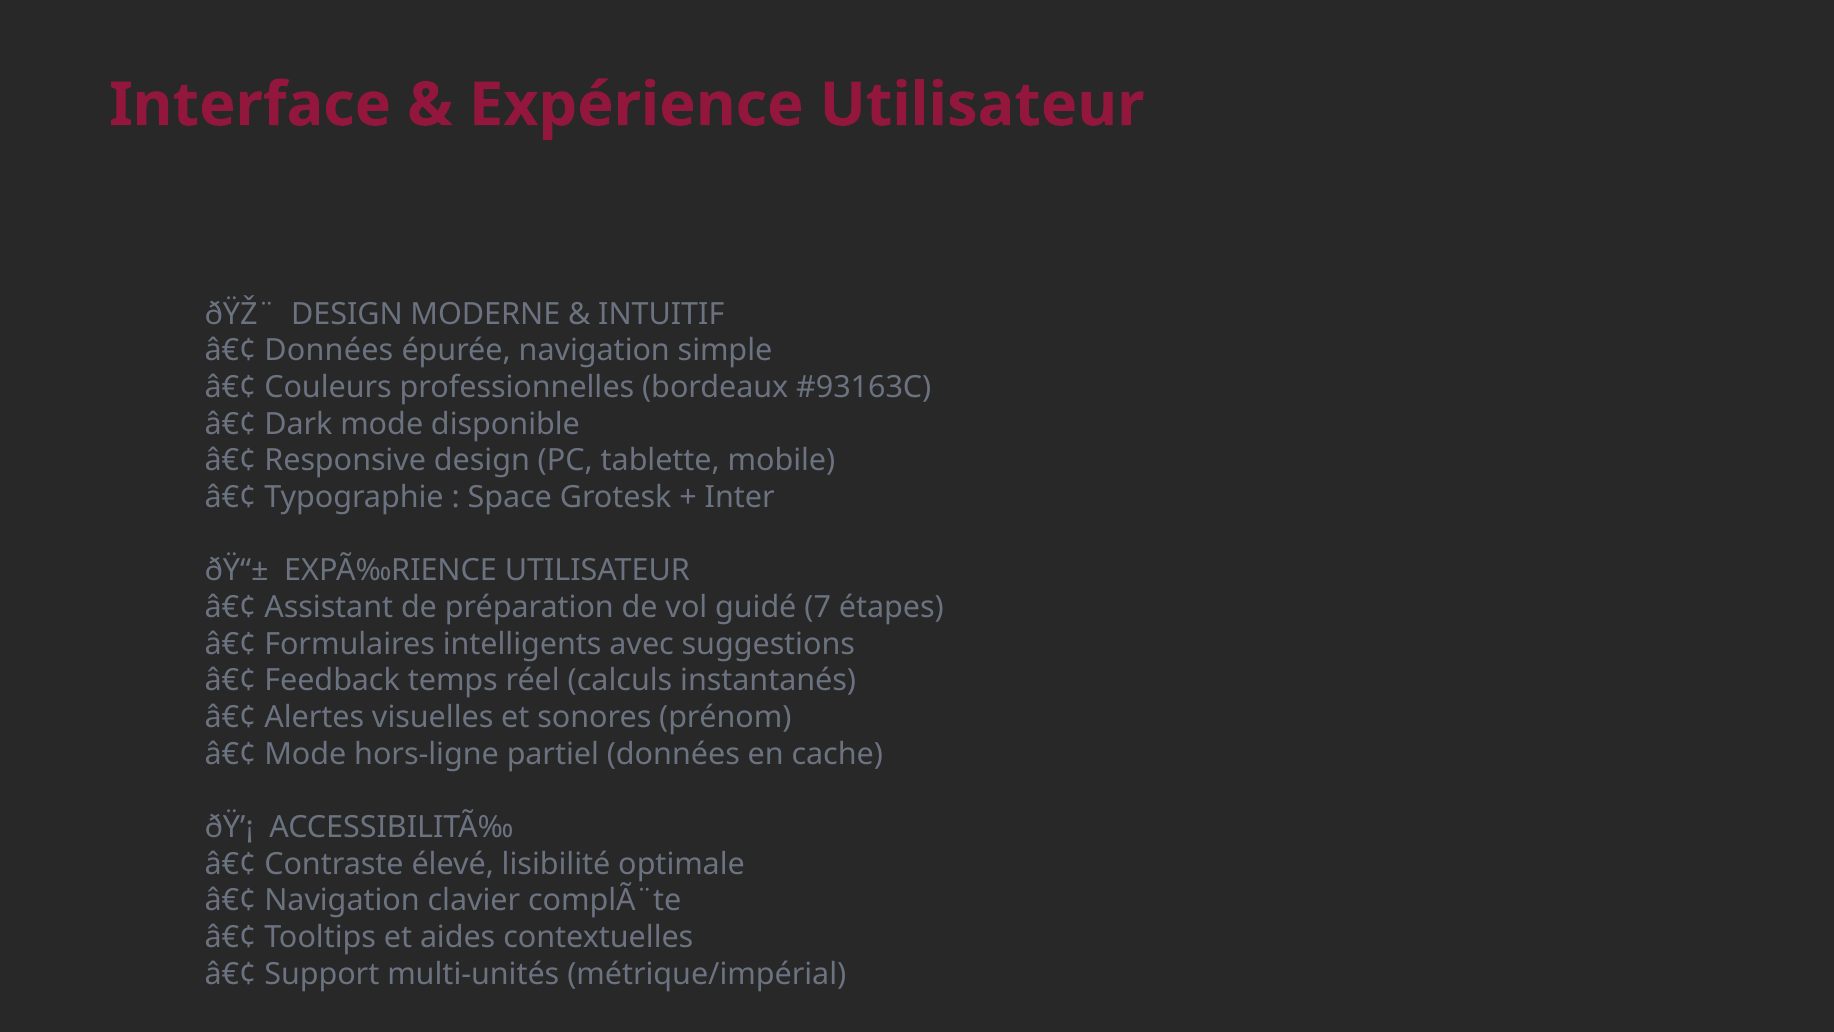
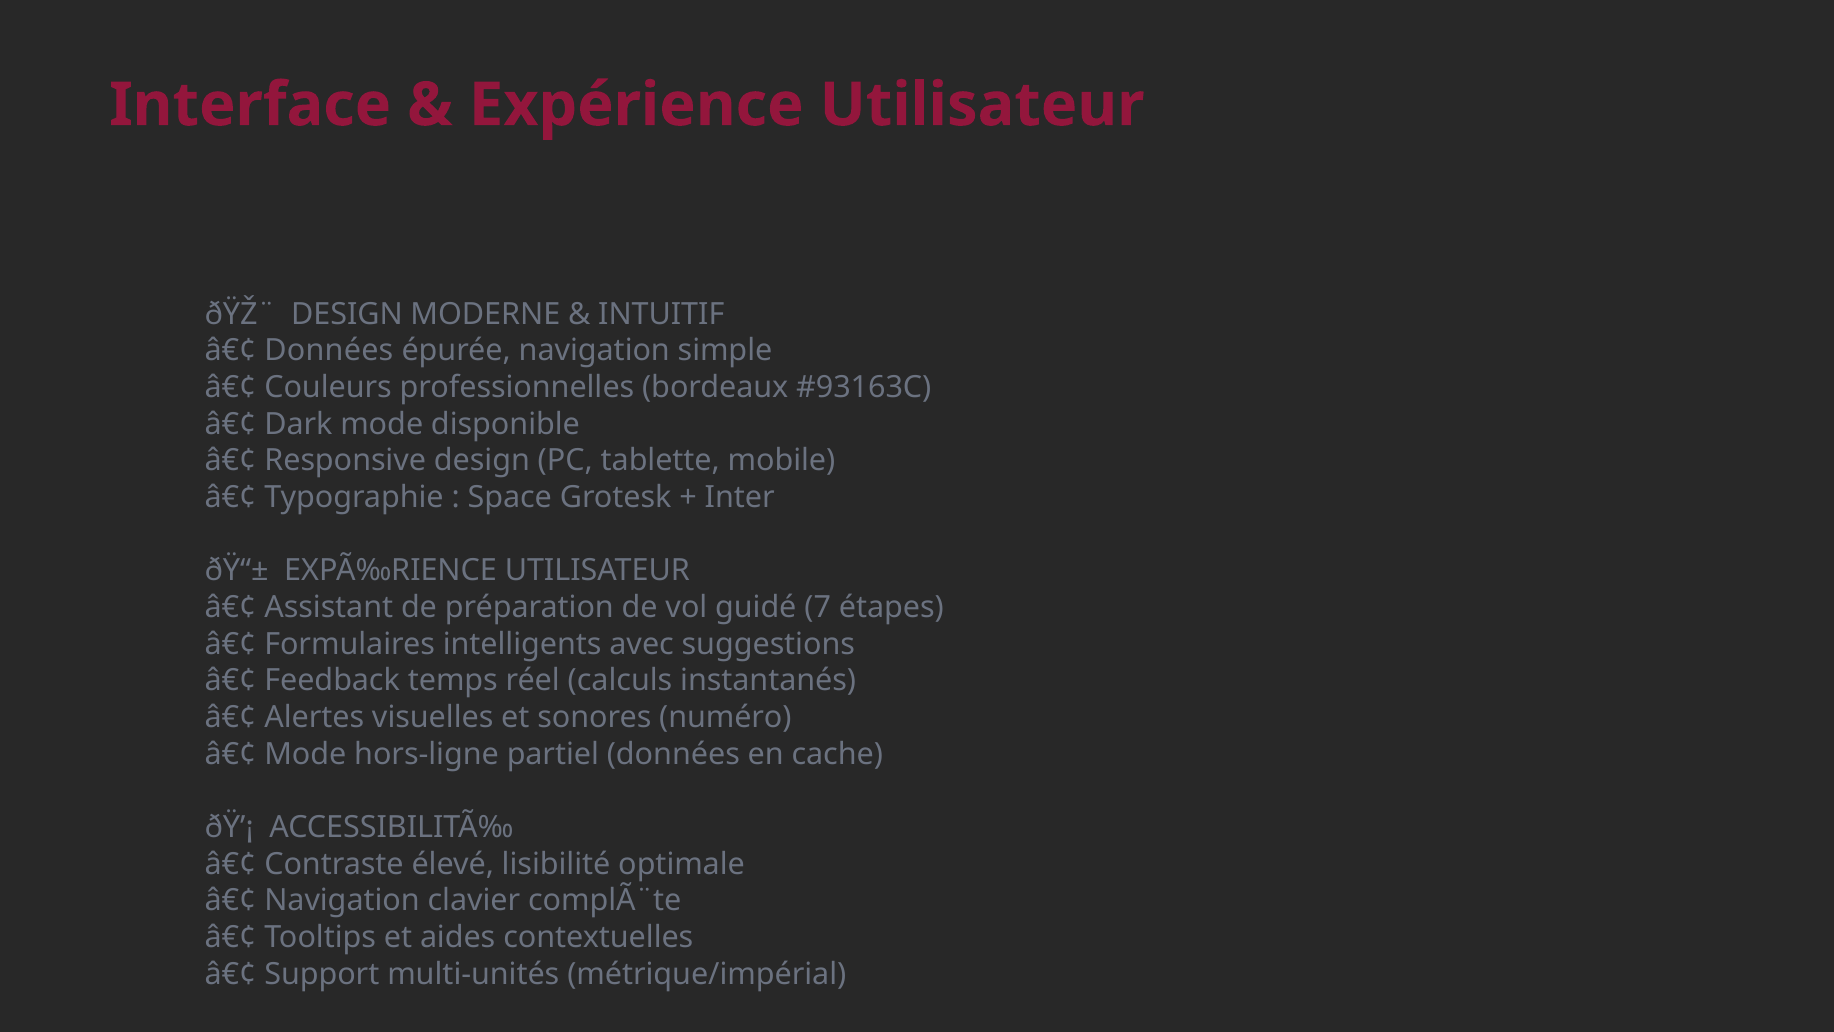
prénom: prénom -> numéro
